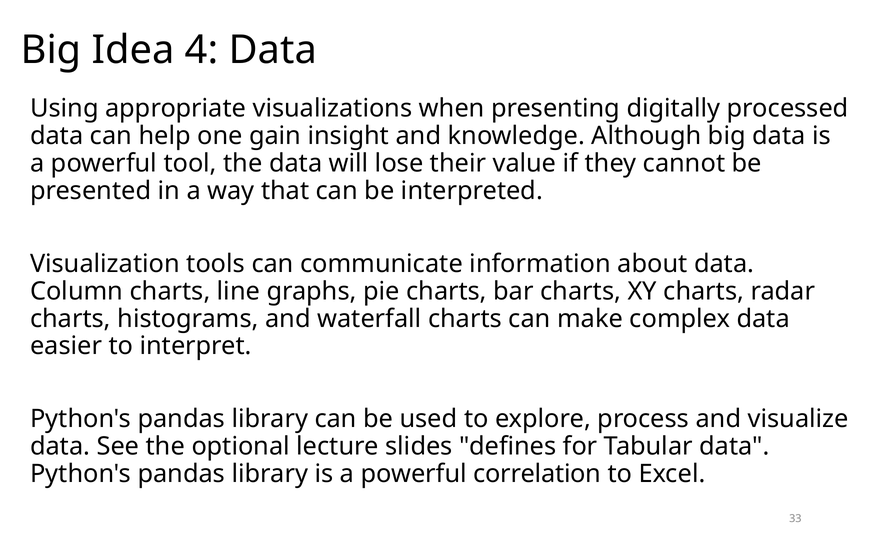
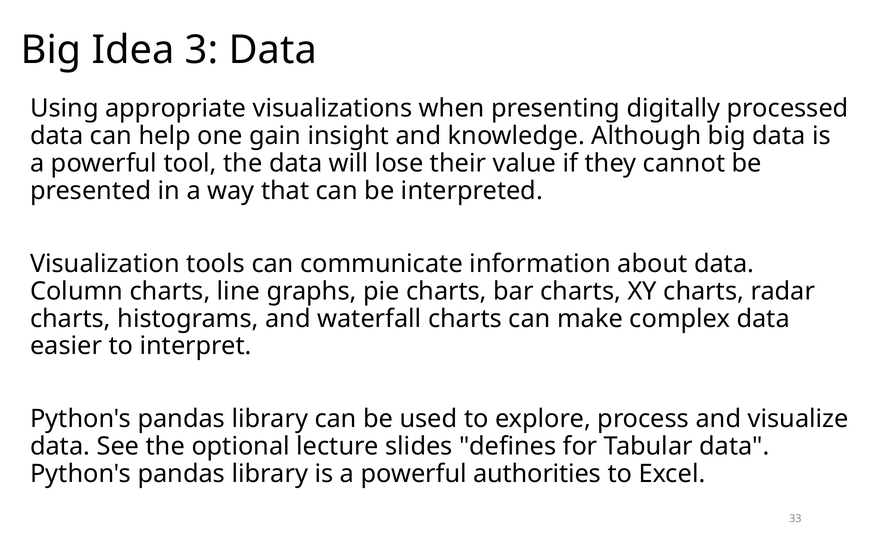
4: 4 -> 3
correlation: correlation -> authorities
